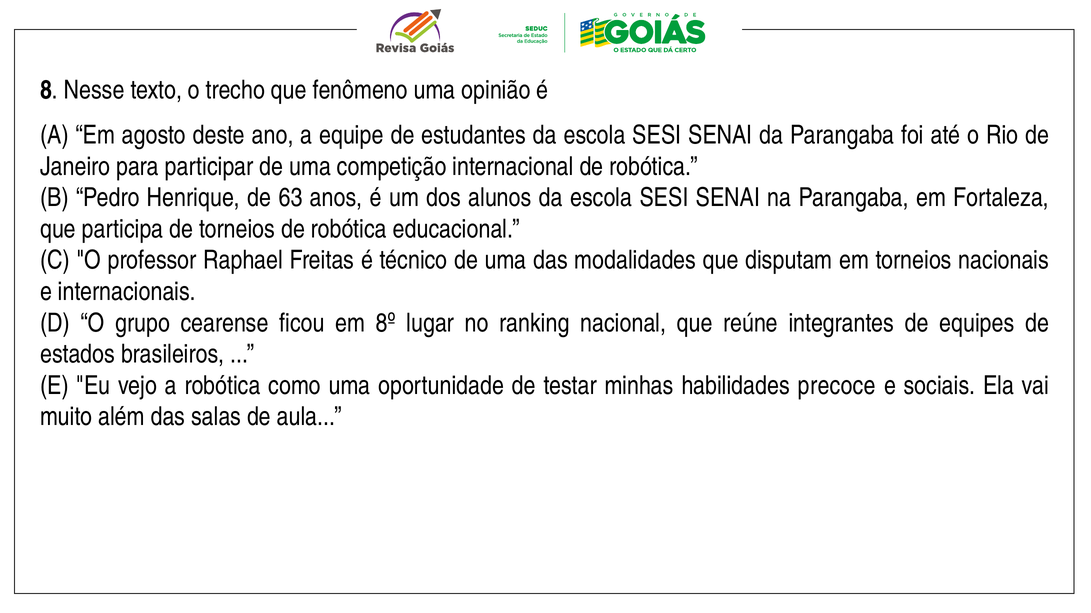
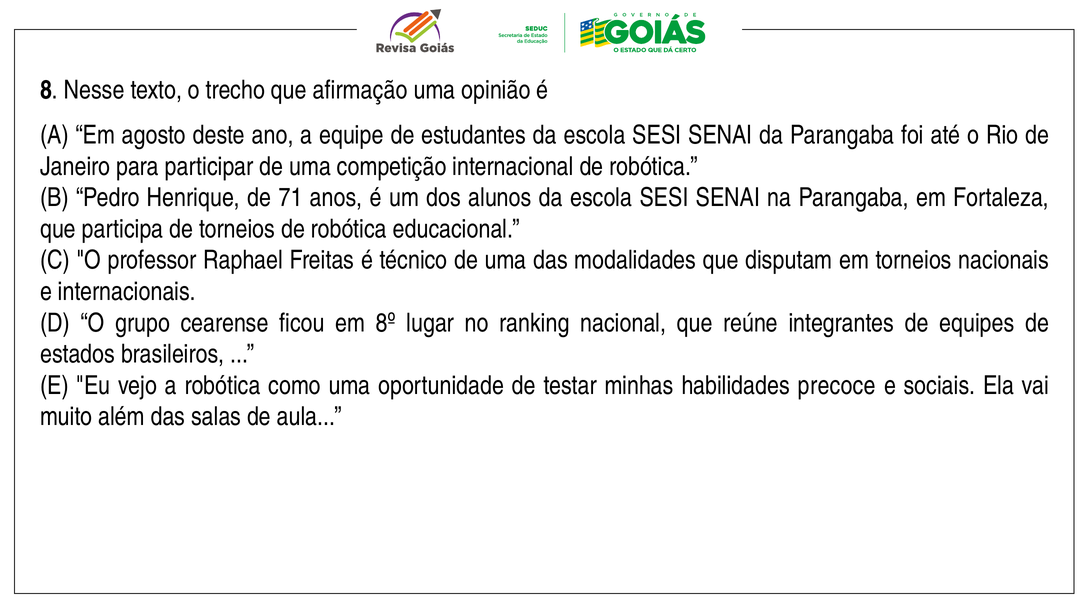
fenômeno: fenômeno -> afirmação
63: 63 -> 71
